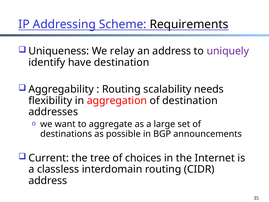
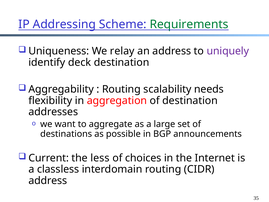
Requirements colour: black -> green
have: have -> deck
tree: tree -> less
